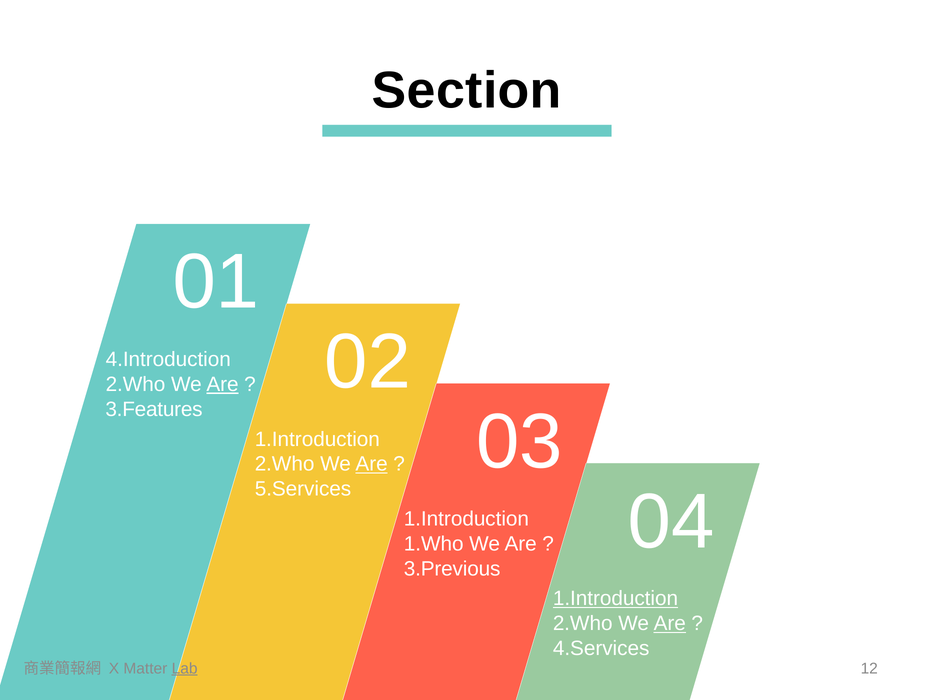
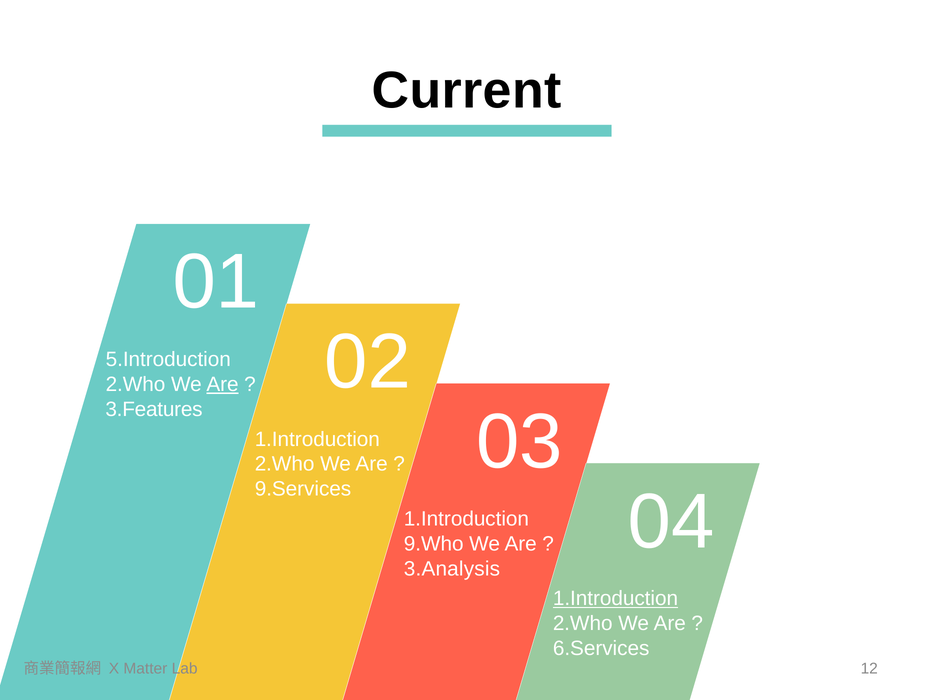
Section: Section -> Current
4.Introduction: 4.Introduction -> 5.Introduction
Are at (372, 464) underline: present -> none
5.Services: 5.Services -> 9.Services
1.Who: 1.Who -> 9.Who
3.Previous: 3.Previous -> 3.Analysis
Are at (670, 624) underline: present -> none
4.Services: 4.Services -> 6.Services
Lab underline: present -> none
